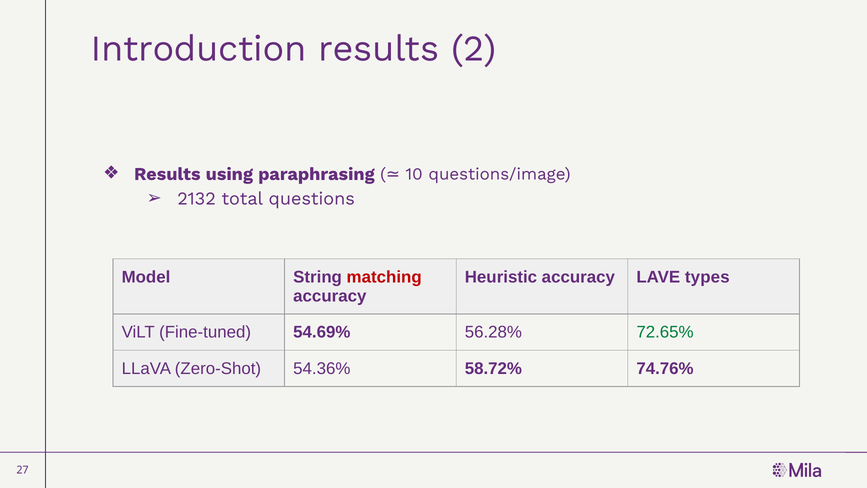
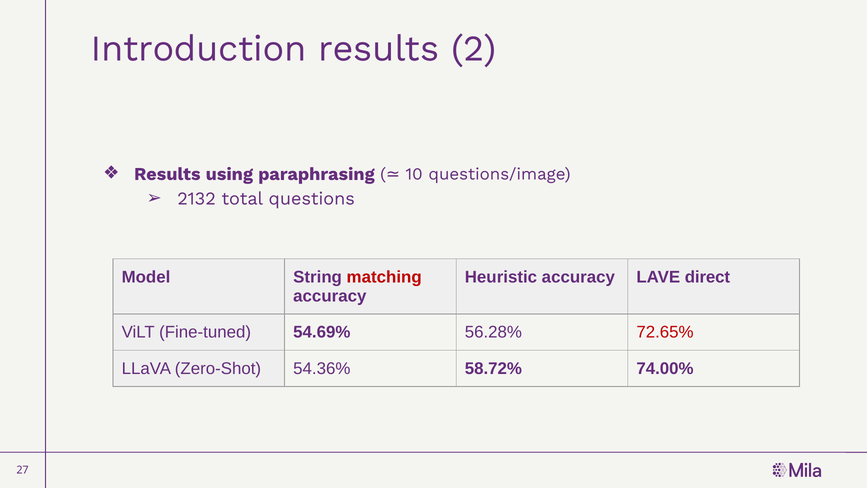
types: types -> direct
72.65% colour: green -> red
74.76%: 74.76% -> 74.00%
